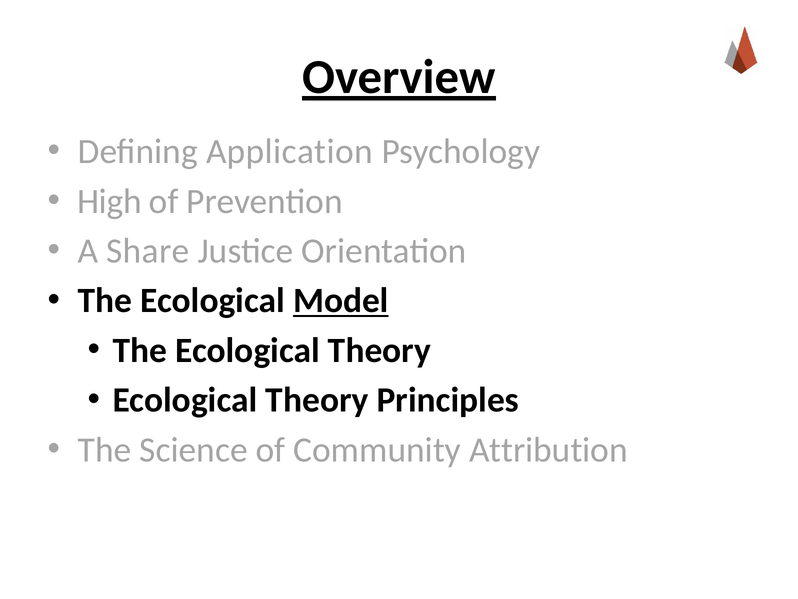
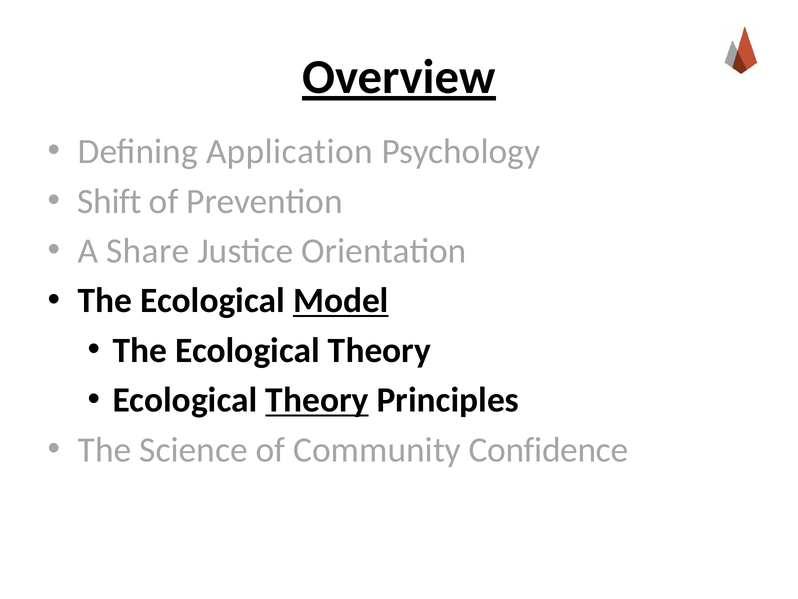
High: High -> Shift
Theory at (317, 400) underline: none -> present
Attribution: Attribution -> Confidence
